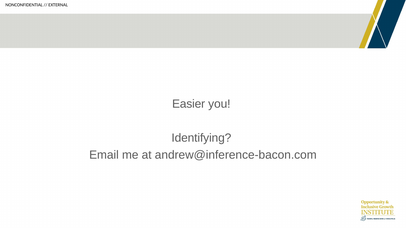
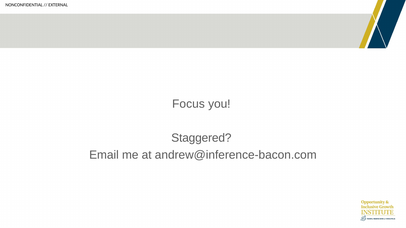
Easier: Easier -> Focus
Identifying: Identifying -> Staggered
